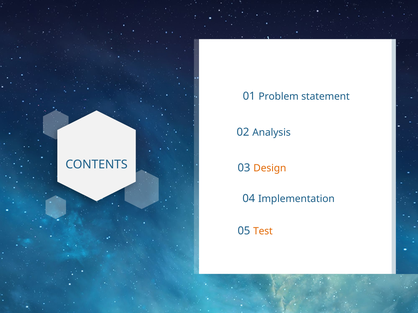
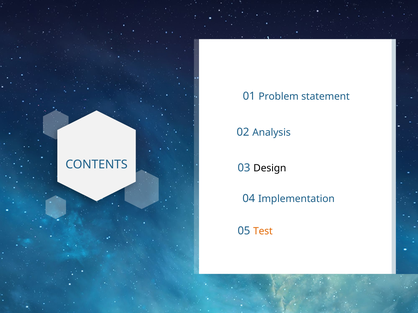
Design colour: orange -> black
